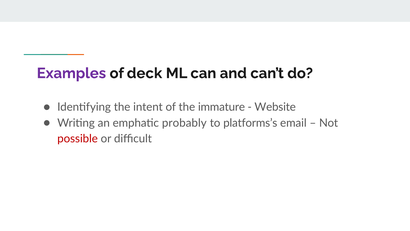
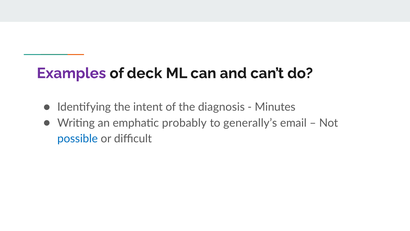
immature: immature -> diagnosis
Website: Website -> Minutes
platforms’s: platforms’s -> generally’s
possible colour: red -> blue
